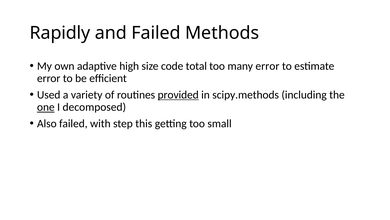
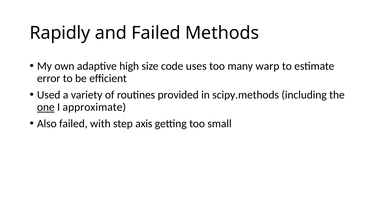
total: total -> uses
many error: error -> warp
provided underline: present -> none
decomposed: decomposed -> approximate
this: this -> axis
